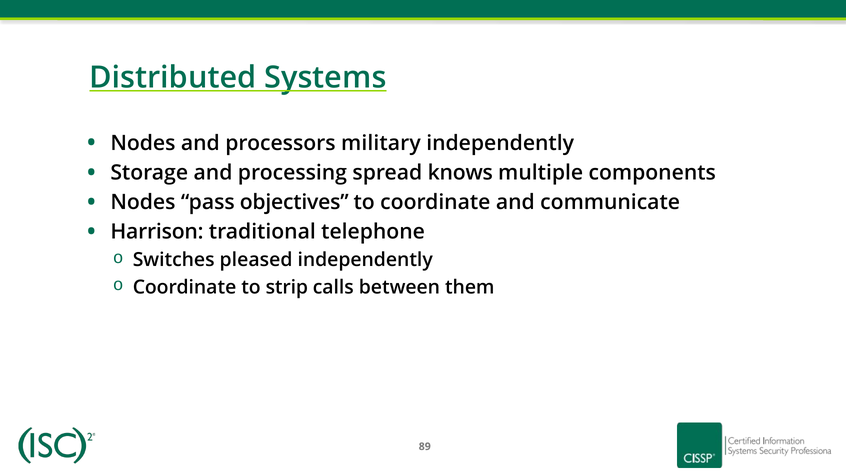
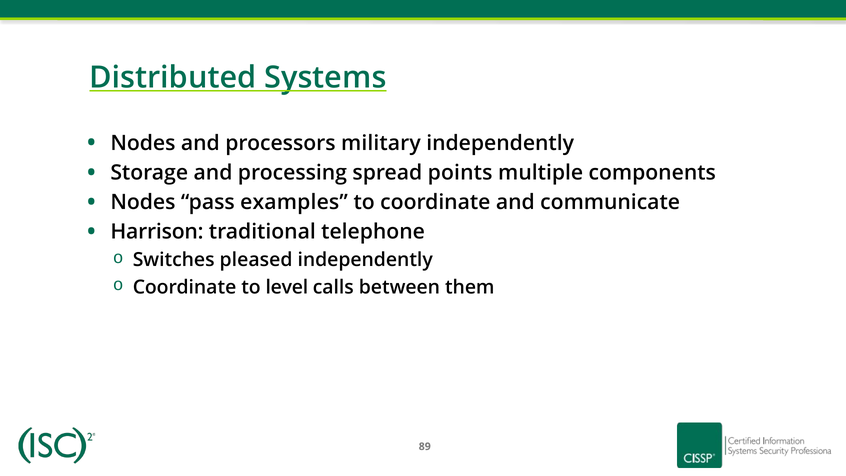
knows: knows -> points
objectives: objectives -> examples
strip: strip -> level
